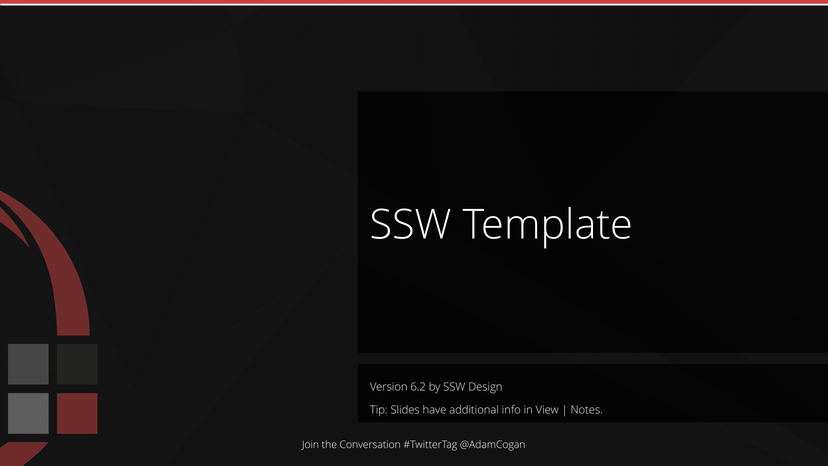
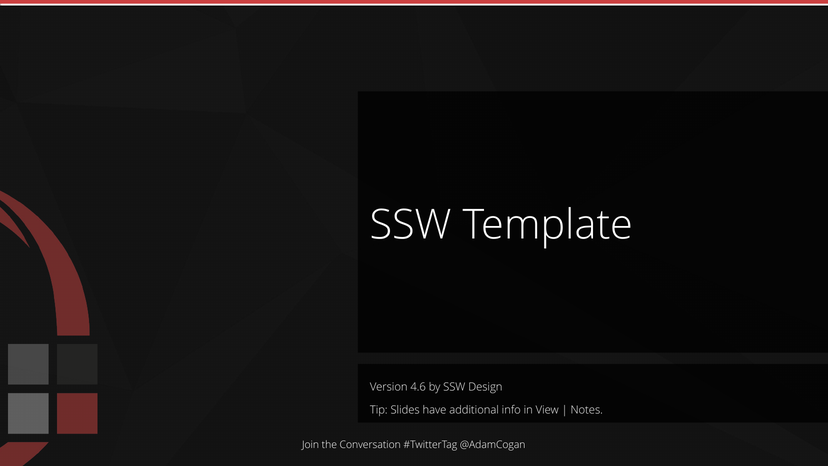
6.2: 6.2 -> 4.6
